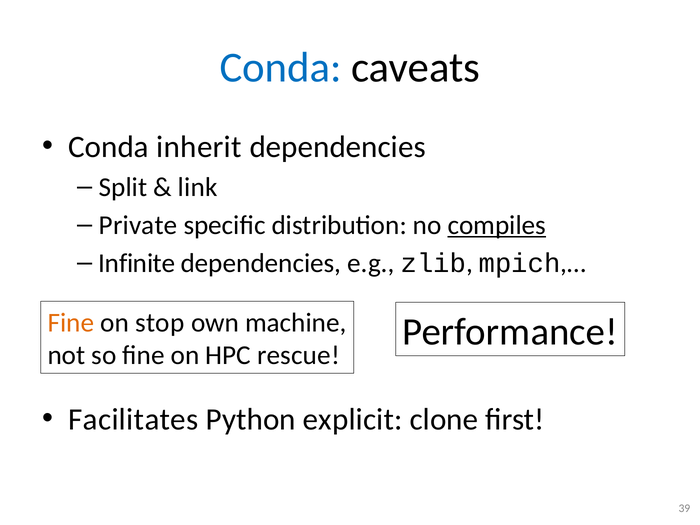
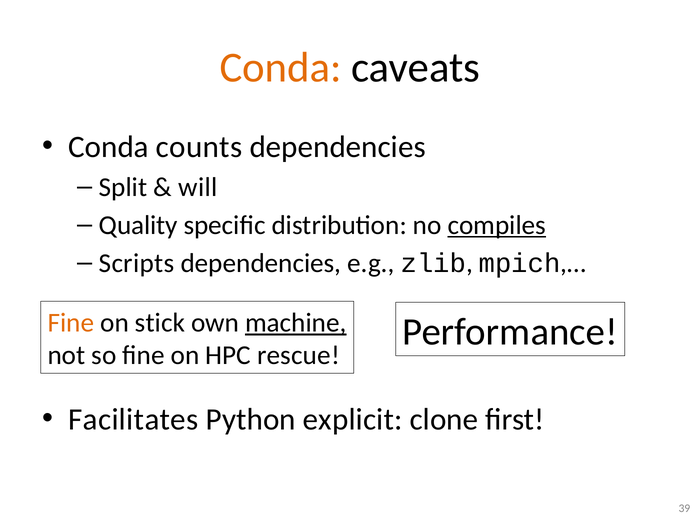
Conda at (281, 68) colour: blue -> orange
inherit: inherit -> counts
link: link -> will
Private: Private -> Quality
Infinite: Infinite -> Scripts
stop: stop -> stick
machine underline: none -> present
